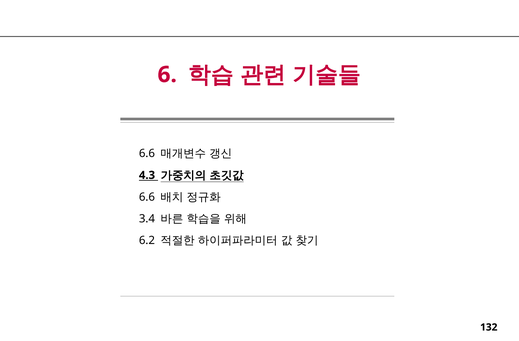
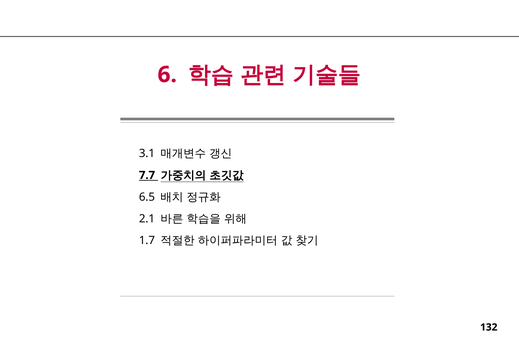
6.6 at (147, 153): 6.6 -> 3.1
4.3: 4.3 -> 7.7
6.6 at (147, 197): 6.6 -> 6.5
3.4: 3.4 -> 2.1
6.2: 6.2 -> 1.7
